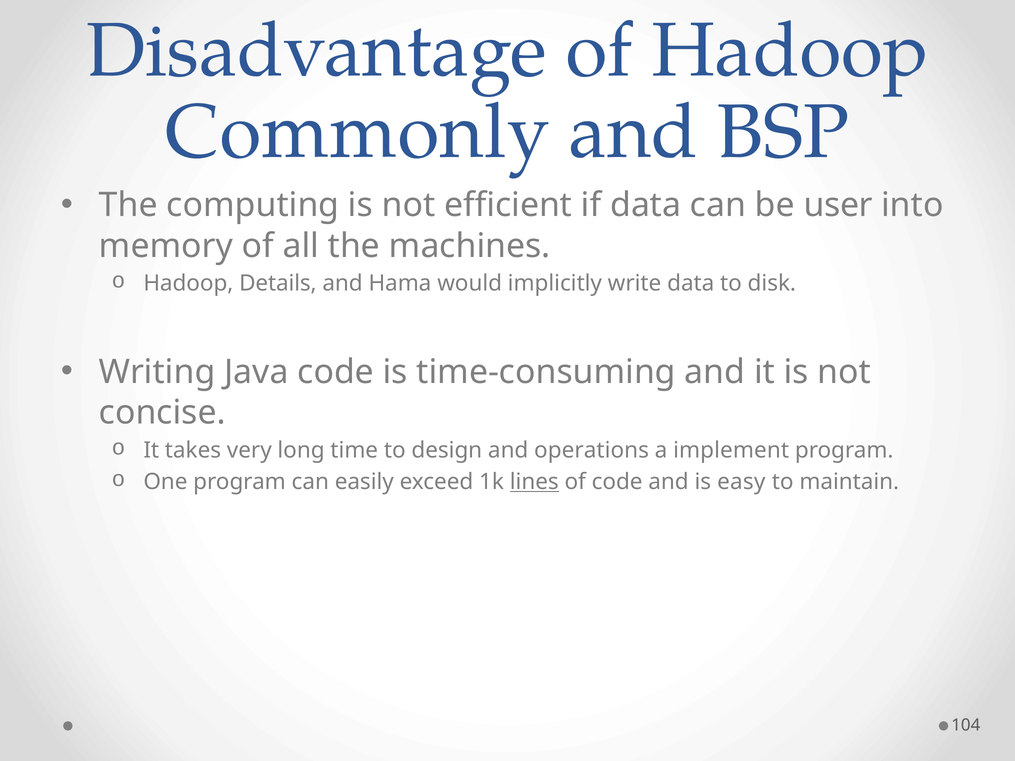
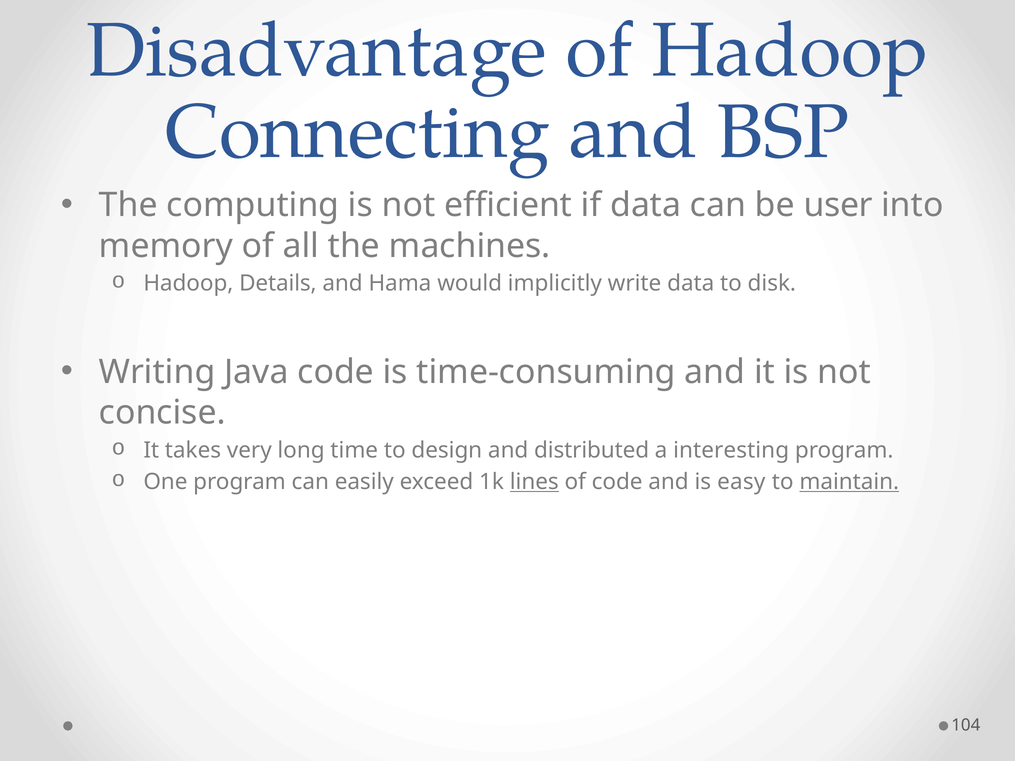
Commonly: Commonly -> Connecting
operations: operations -> distributed
implement: implement -> interesting
maintain underline: none -> present
